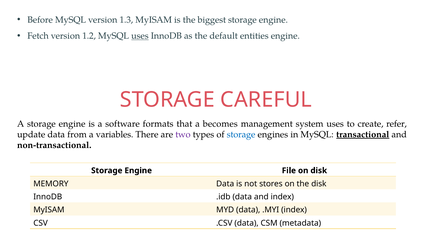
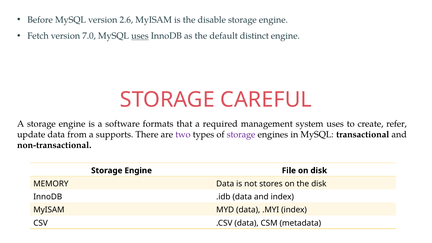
1.3: 1.3 -> 2.6
biggest: biggest -> disable
1.2: 1.2 -> 7.0
entities: entities -> distinct
becomes: becomes -> required
variables: variables -> supports
storage at (241, 135) colour: blue -> purple
transactional underline: present -> none
